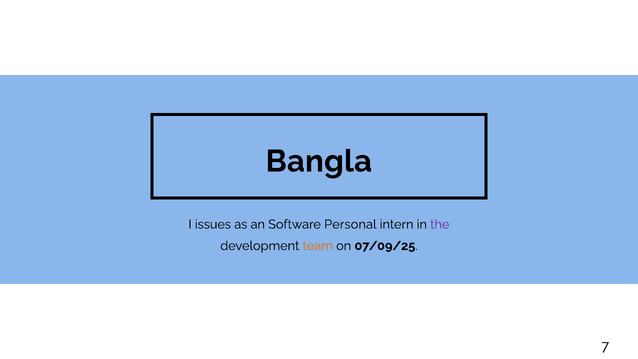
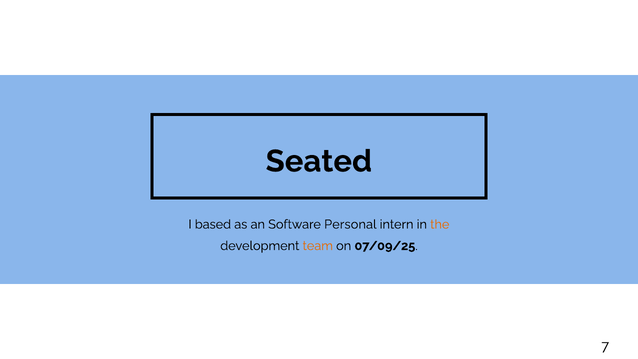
Bangla: Bangla -> Seated
issues: issues -> based
the colour: purple -> orange
